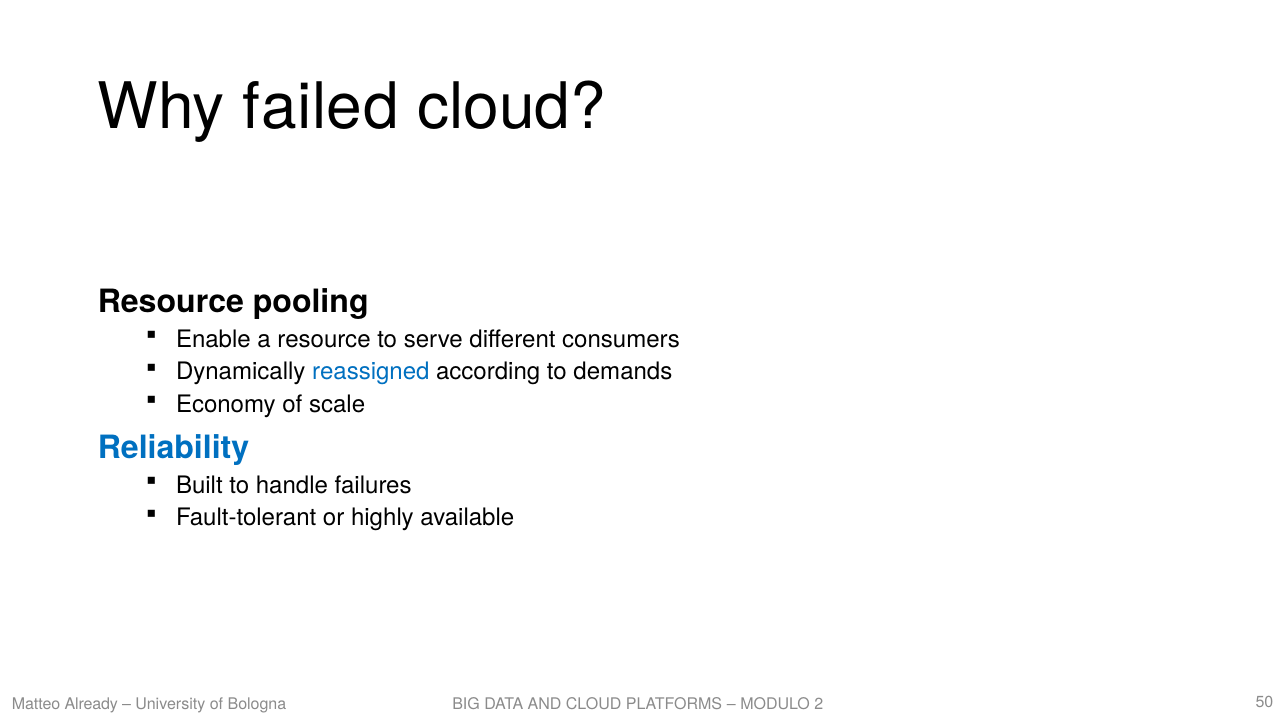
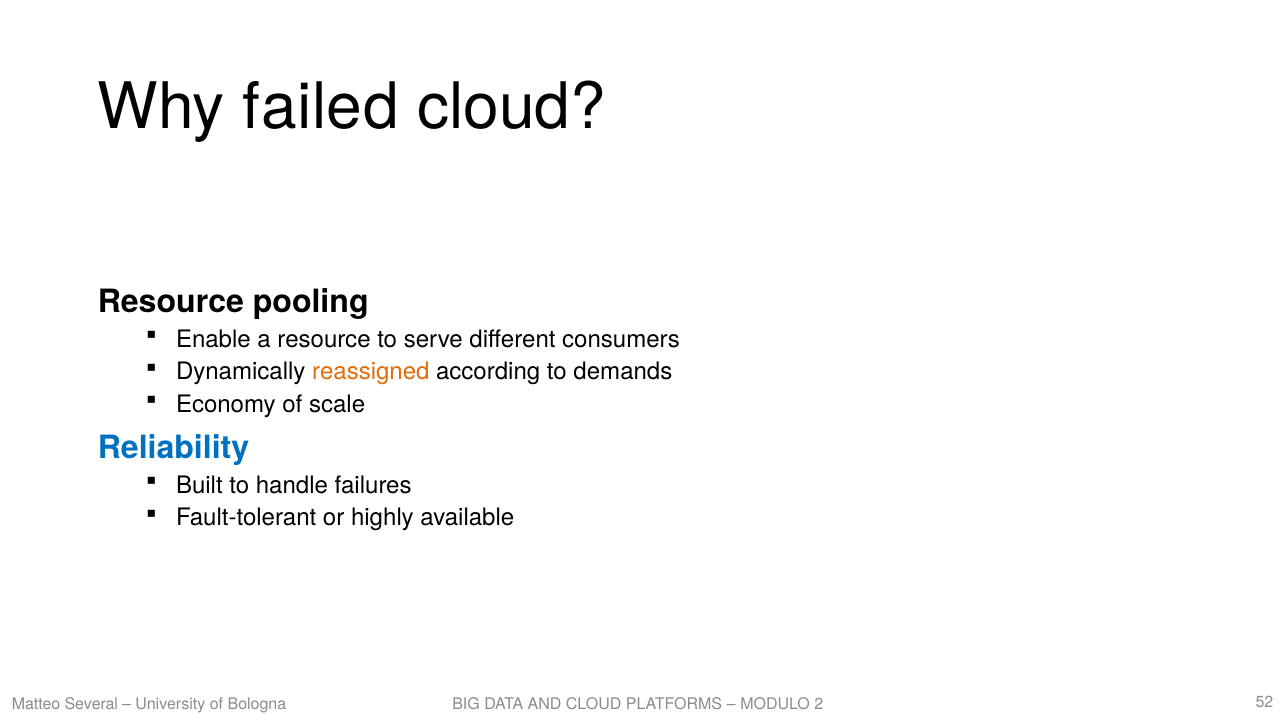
reassigned colour: blue -> orange
Already: Already -> Several
50: 50 -> 52
